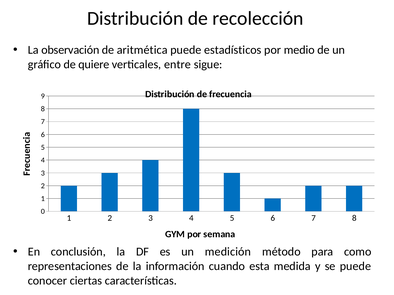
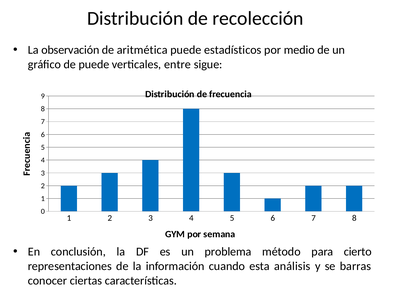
de quiere: quiere -> puede
medición: medición -> problema
como: como -> cierto
medida: medida -> análisis
se puede: puede -> barras
